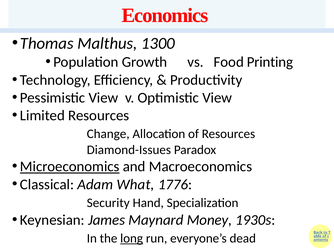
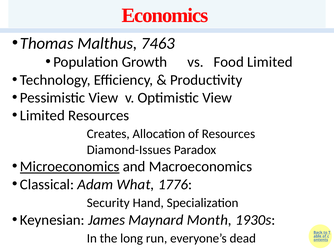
1300: 1300 -> 7463
Food Printing: Printing -> Limited
Change: Change -> Creates
Money: Money -> Month
long underline: present -> none
